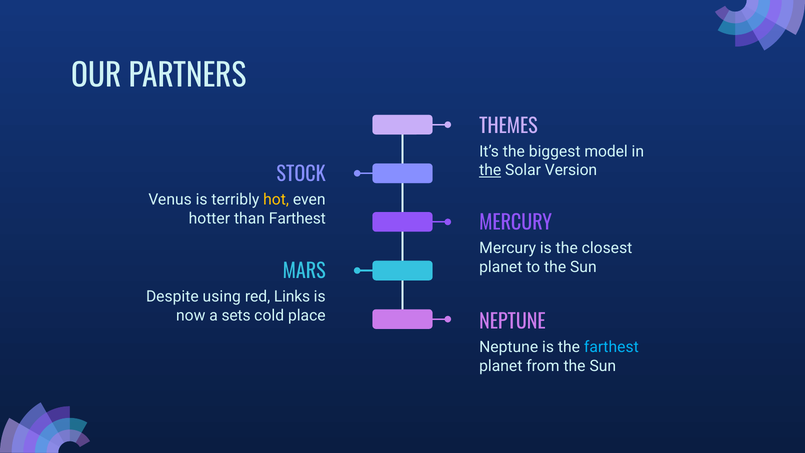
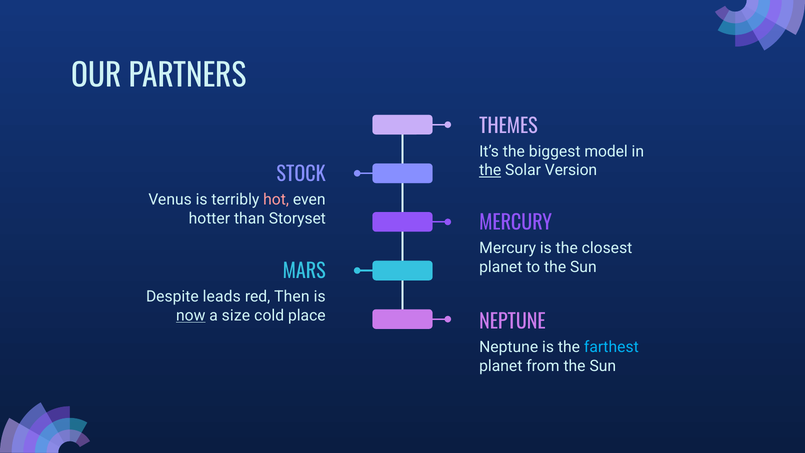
hot colour: yellow -> pink
than Farthest: Farthest -> Storyset
using: using -> leads
Links: Links -> Then
now underline: none -> present
sets: sets -> size
